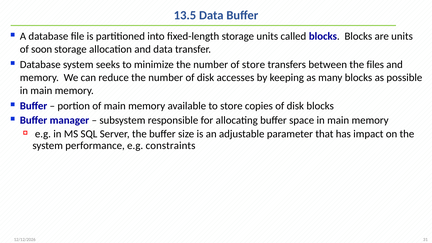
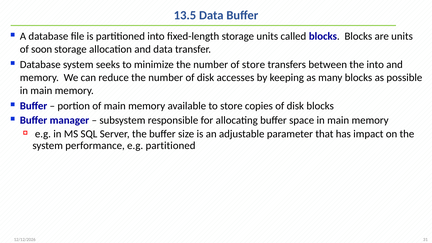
the files: files -> into
e.g constraints: constraints -> partitioned
